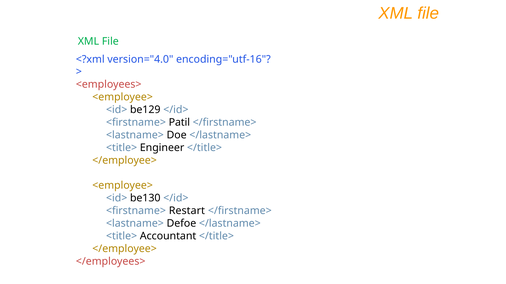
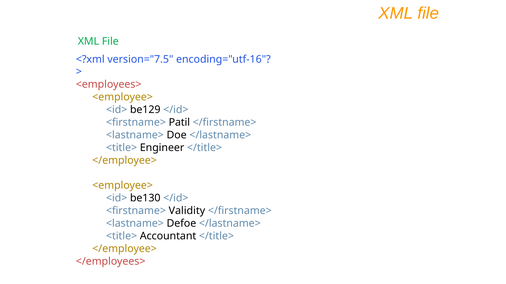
version="4.0: version="4.0 -> version="7.5
Restart: Restart -> Validity
